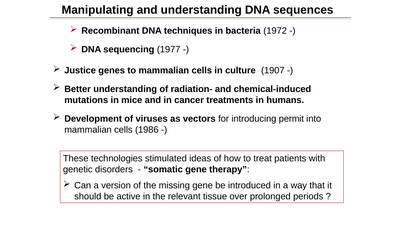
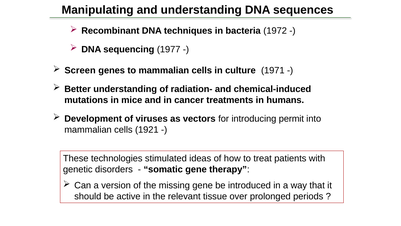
Justice: Justice -> Screen
1907: 1907 -> 1971
1986: 1986 -> 1921
